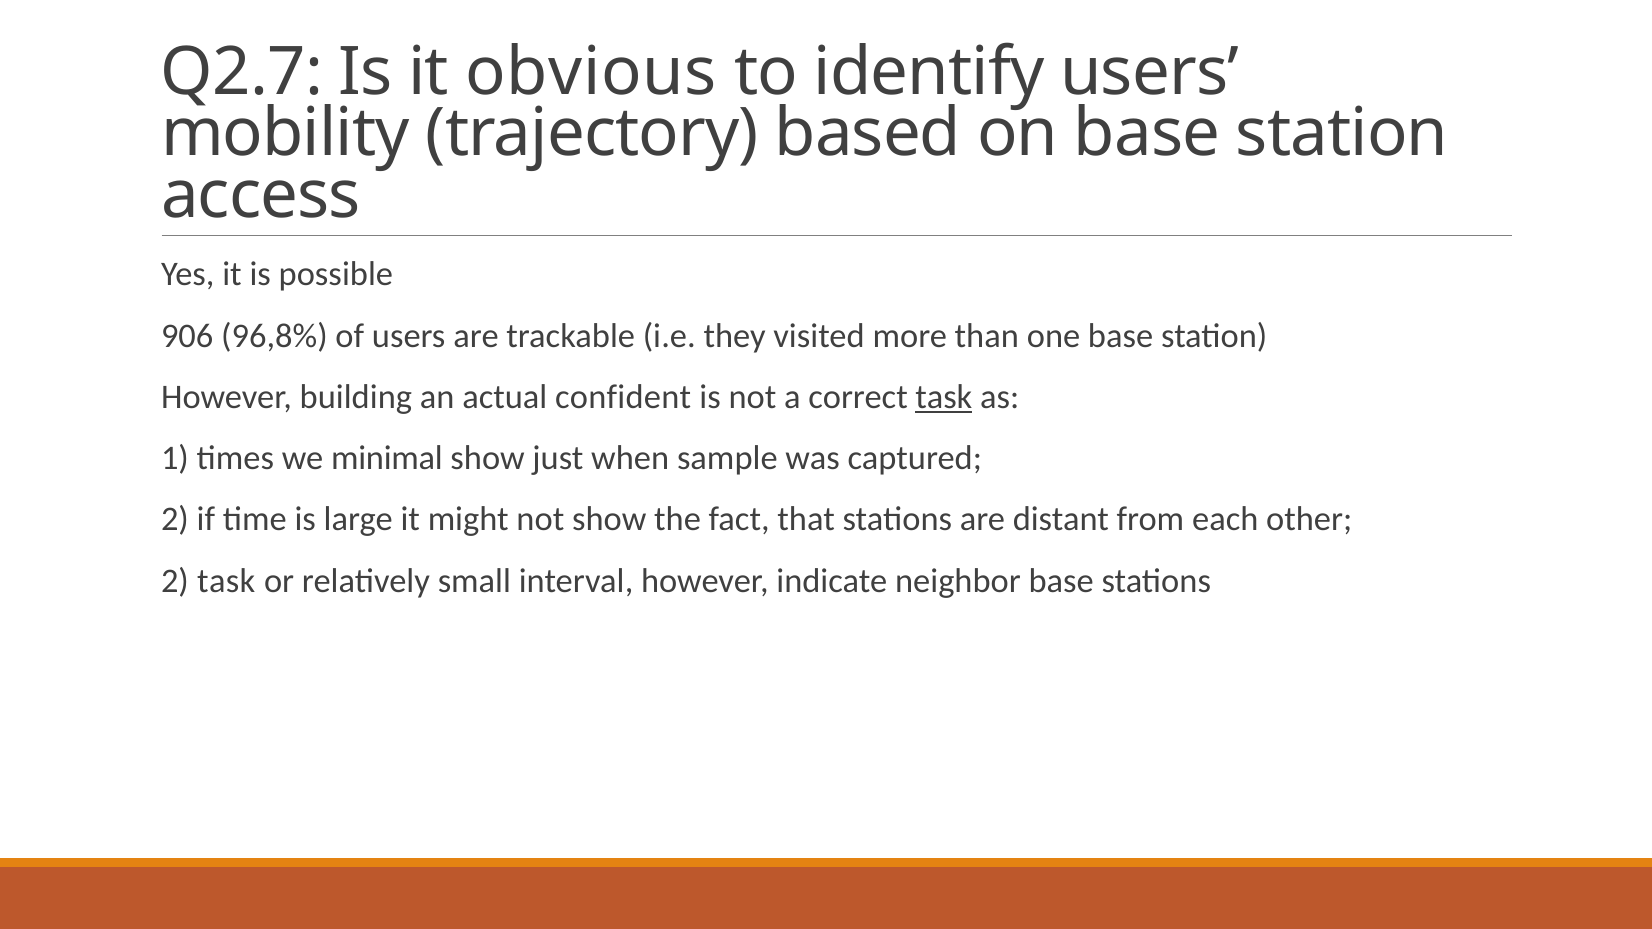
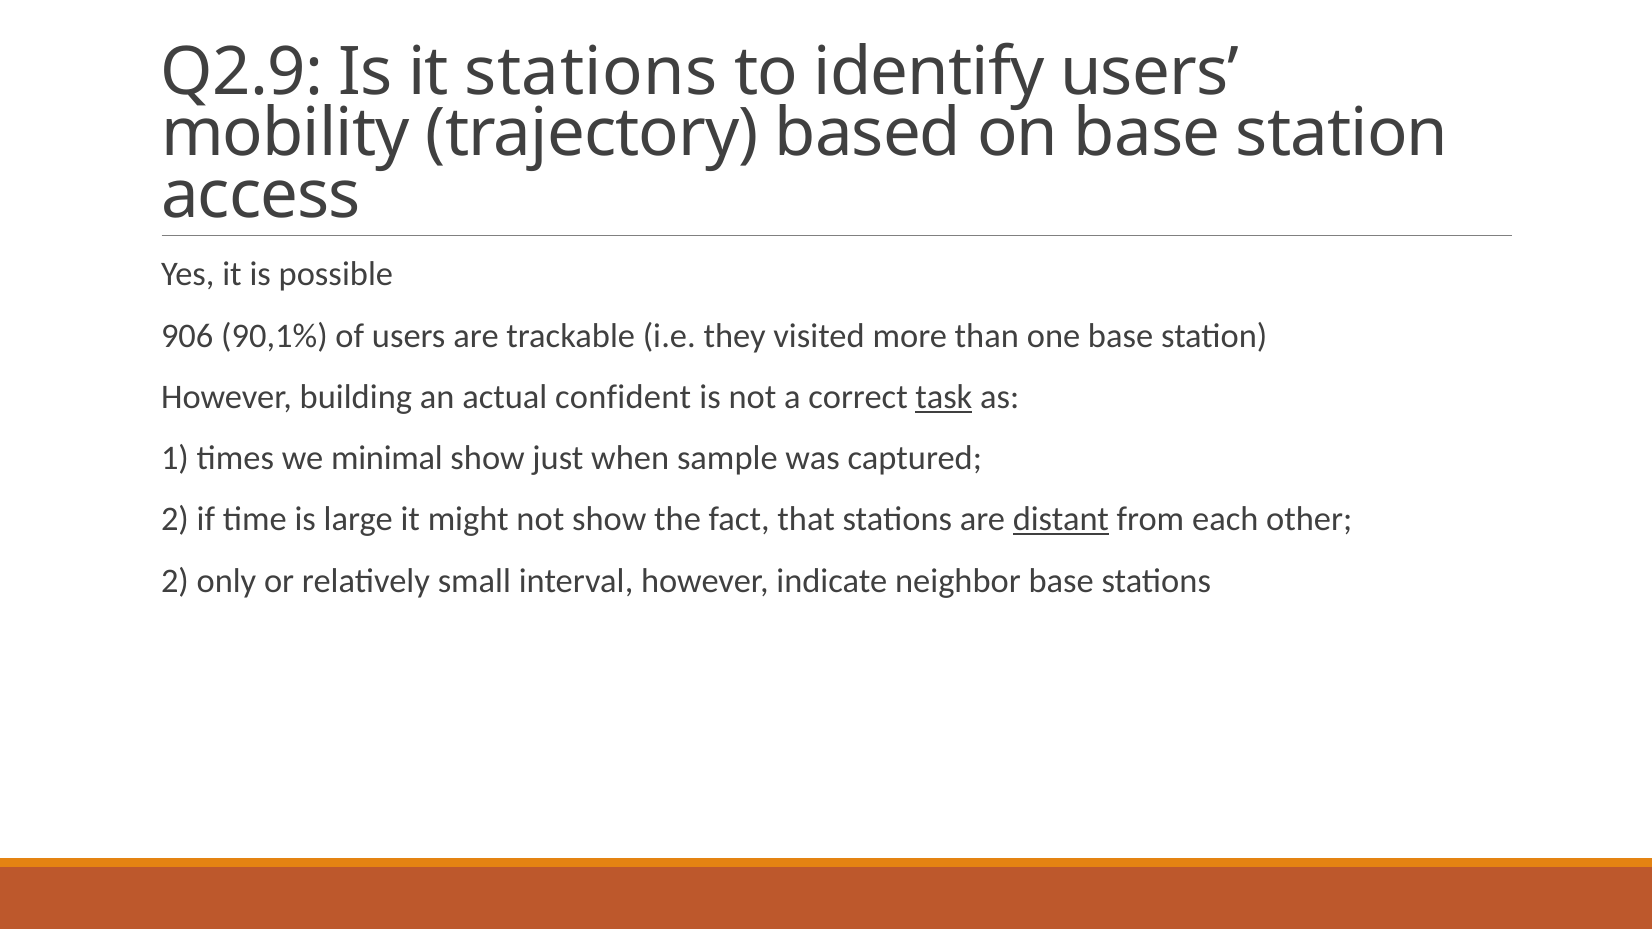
Q2.7: Q2.7 -> Q2.9
it obvious: obvious -> stations
96,8%: 96,8% -> 90,1%
distant underline: none -> present
2 task: task -> only
